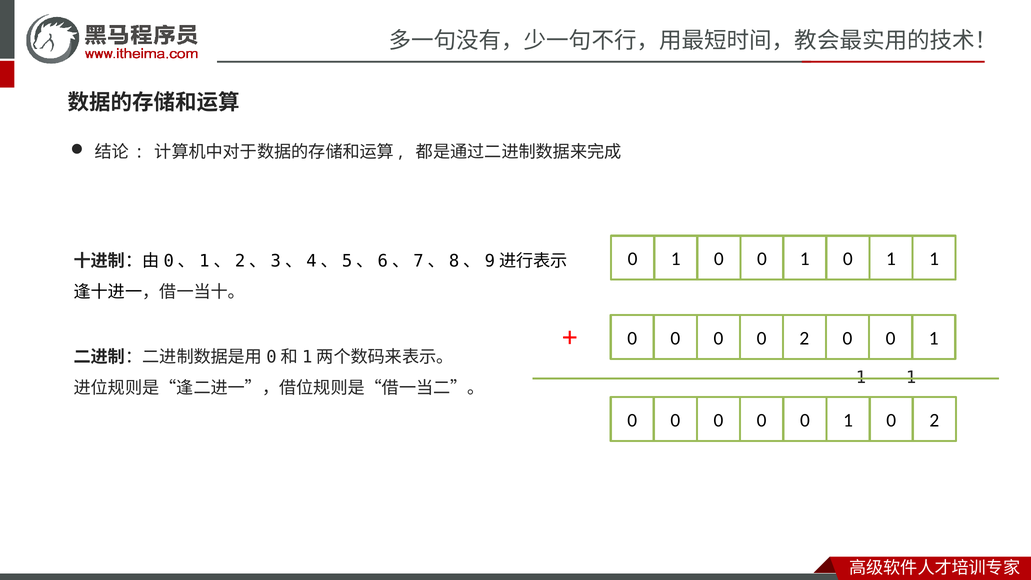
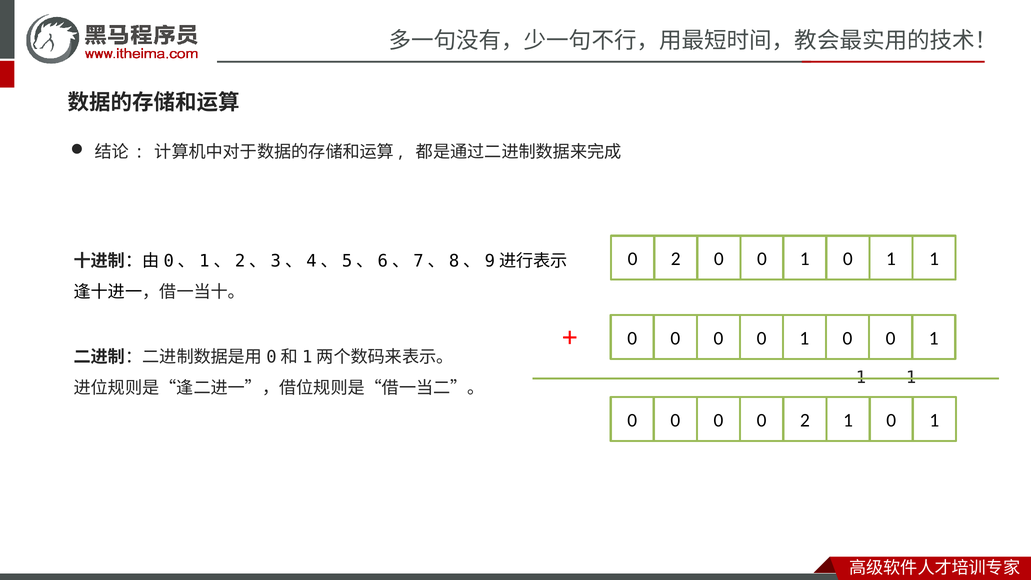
1 at (676, 259): 1 -> 2
0 0 0 2: 2 -> 1
0 at (805, 420): 0 -> 2
2 at (934, 420): 2 -> 1
